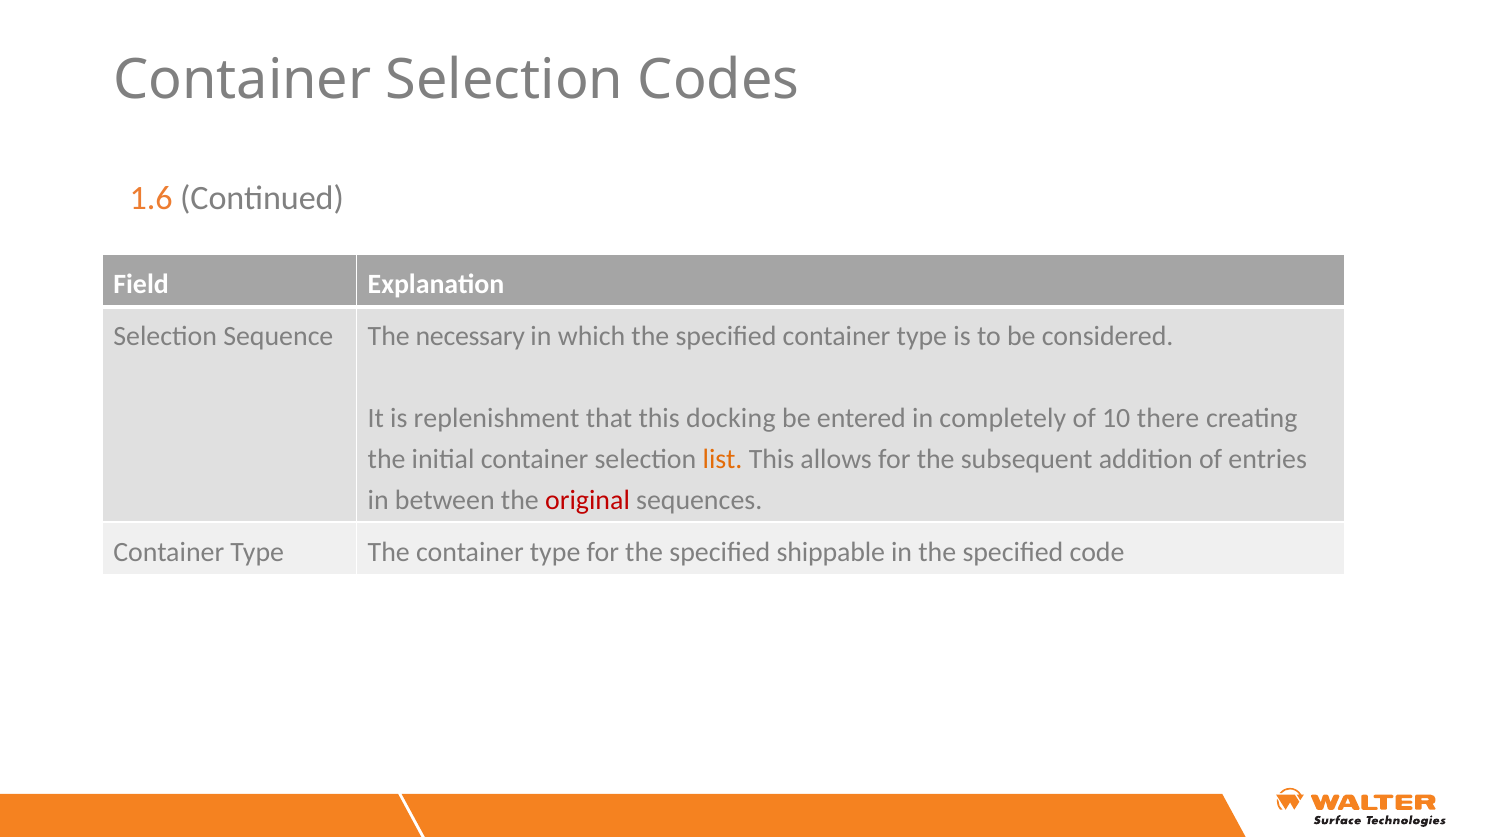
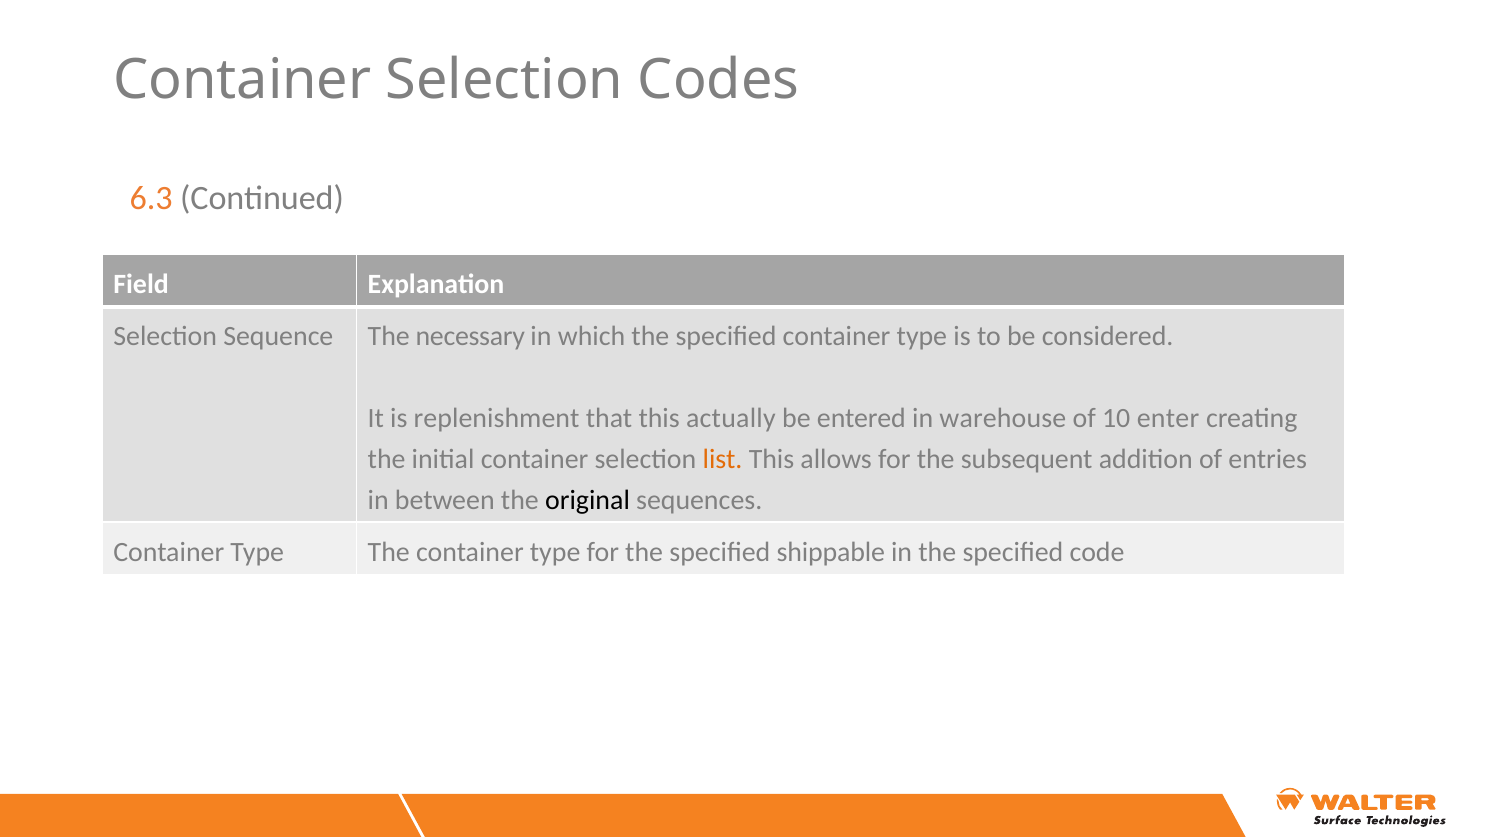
1.6: 1.6 -> 6.3
docking: docking -> actually
completely: completely -> warehouse
there: there -> enter
original colour: red -> black
